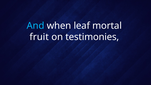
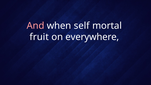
And colour: light blue -> pink
leaf: leaf -> self
testimonies: testimonies -> everywhere
